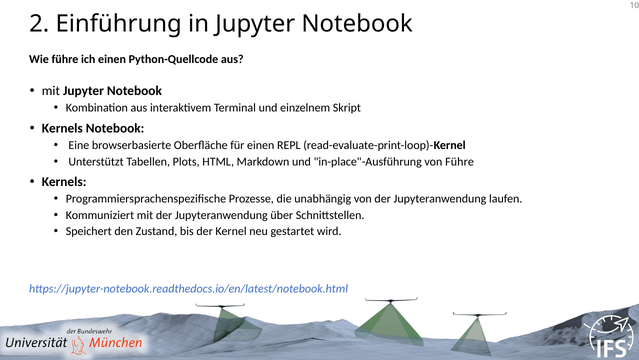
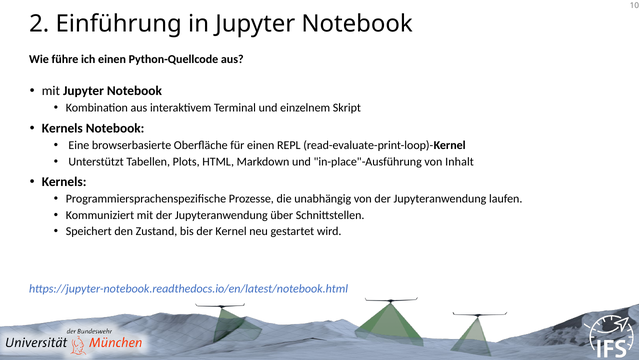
von Führe: Führe -> Inhalt
